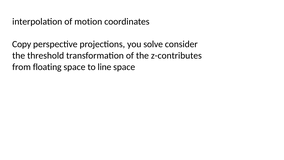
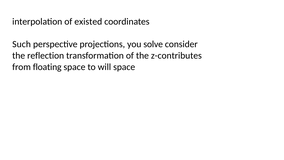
motion: motion -> existed
Copy: Copy -> Such
threshold: threshold -> reflection
line: line -> will
